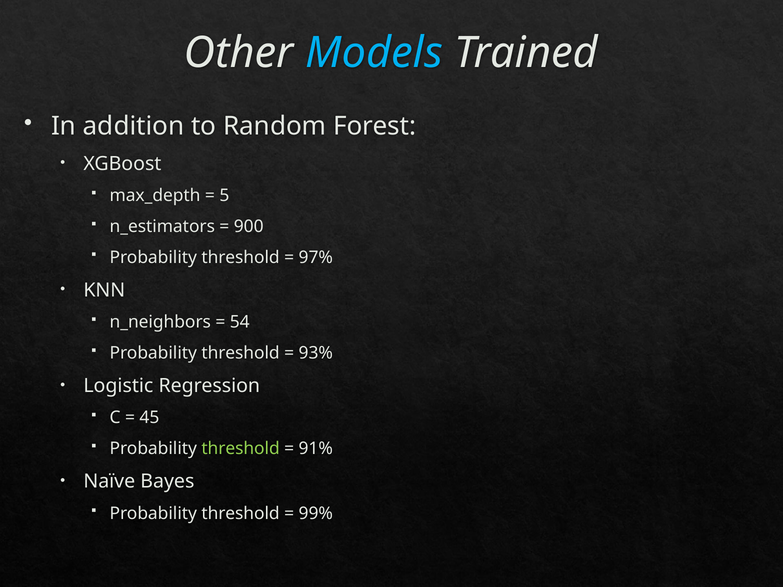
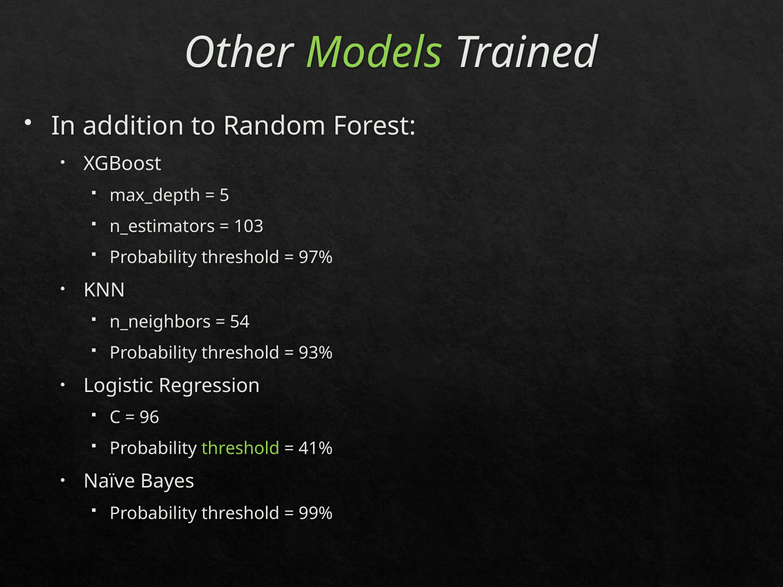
Models colour: light blue -> light green
900: 900 -> 103
45: 45 -> 96
91%: 91% -> 41%
